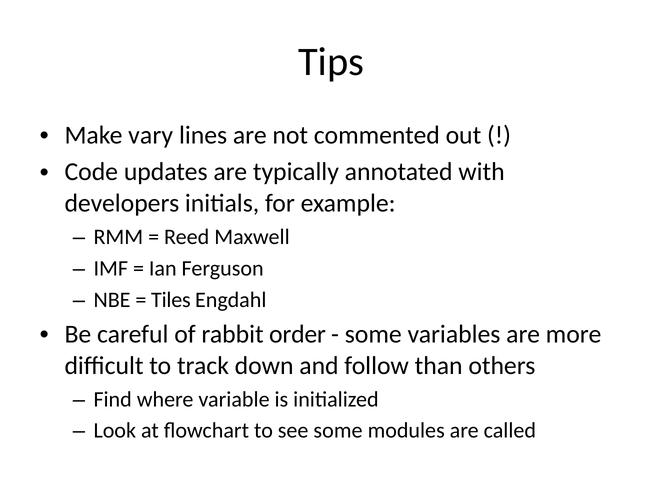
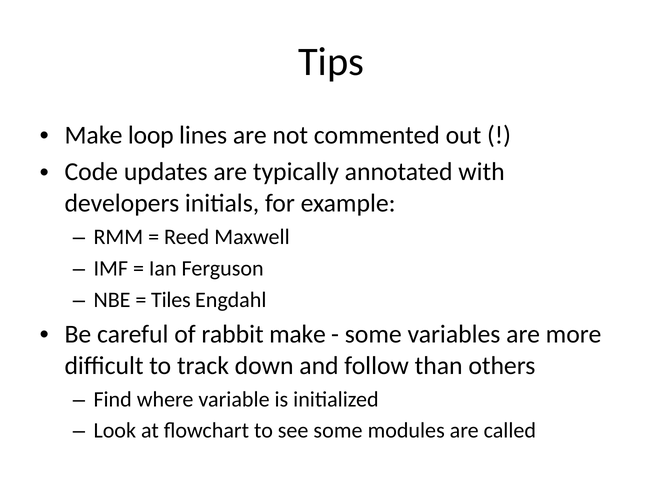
vary: vary -> loop
rabbit order: order -> make
